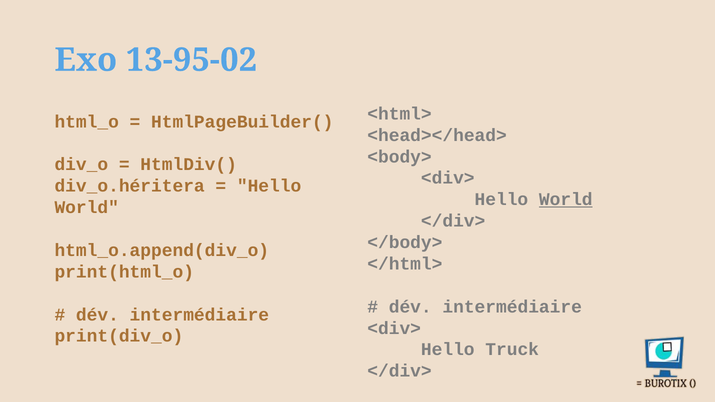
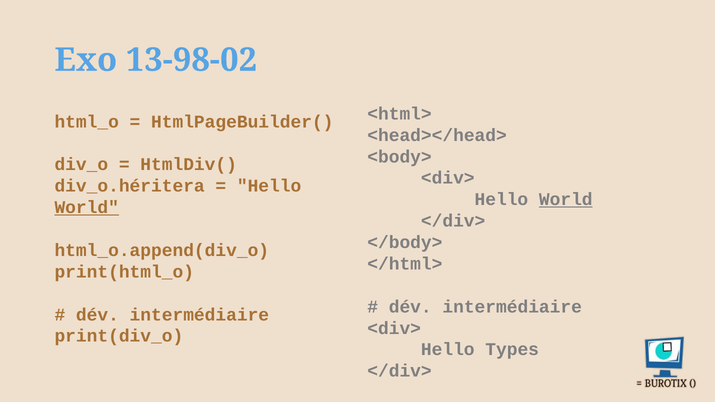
13-95-02: 13-95-02 -> 13-98-02
World at (87, 208) underline: none -> present
Truck: Truck -> Types
